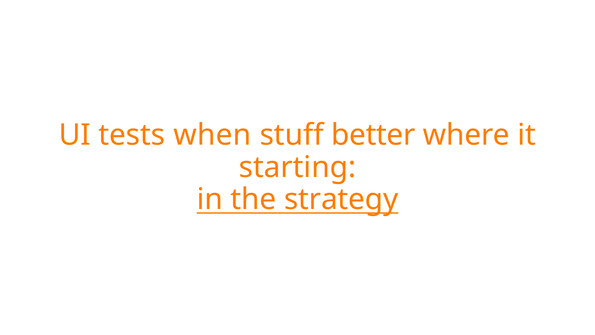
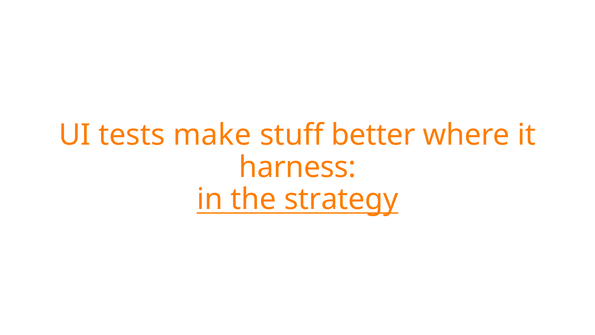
when: when -> make
starting: starting -> harness
